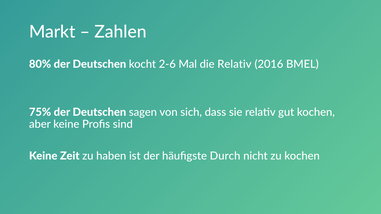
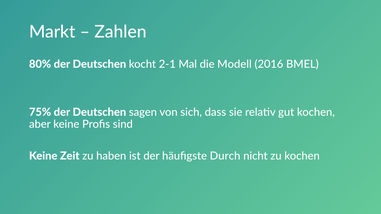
2-6: 2-6 -> 2-1
die Relativ: Relativ -> Modell
